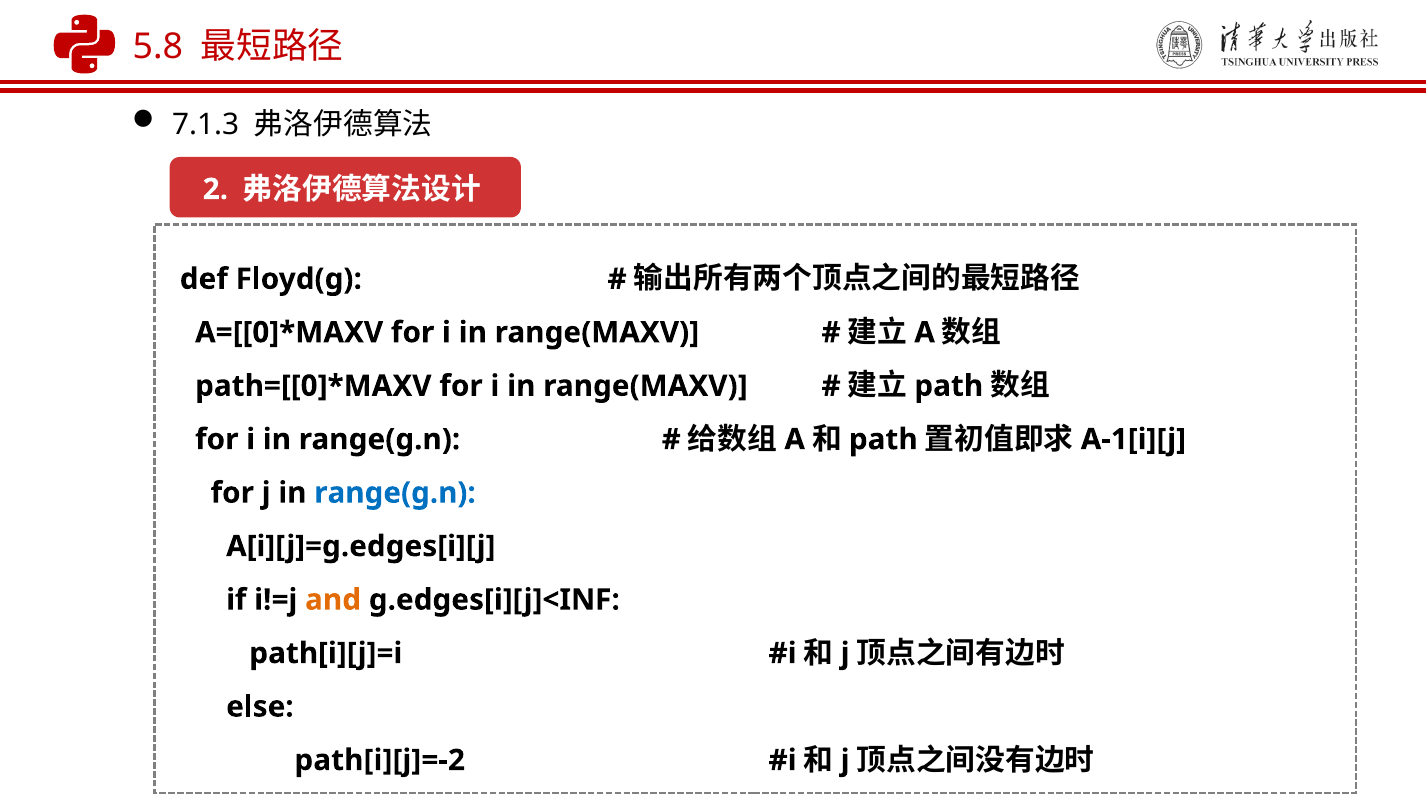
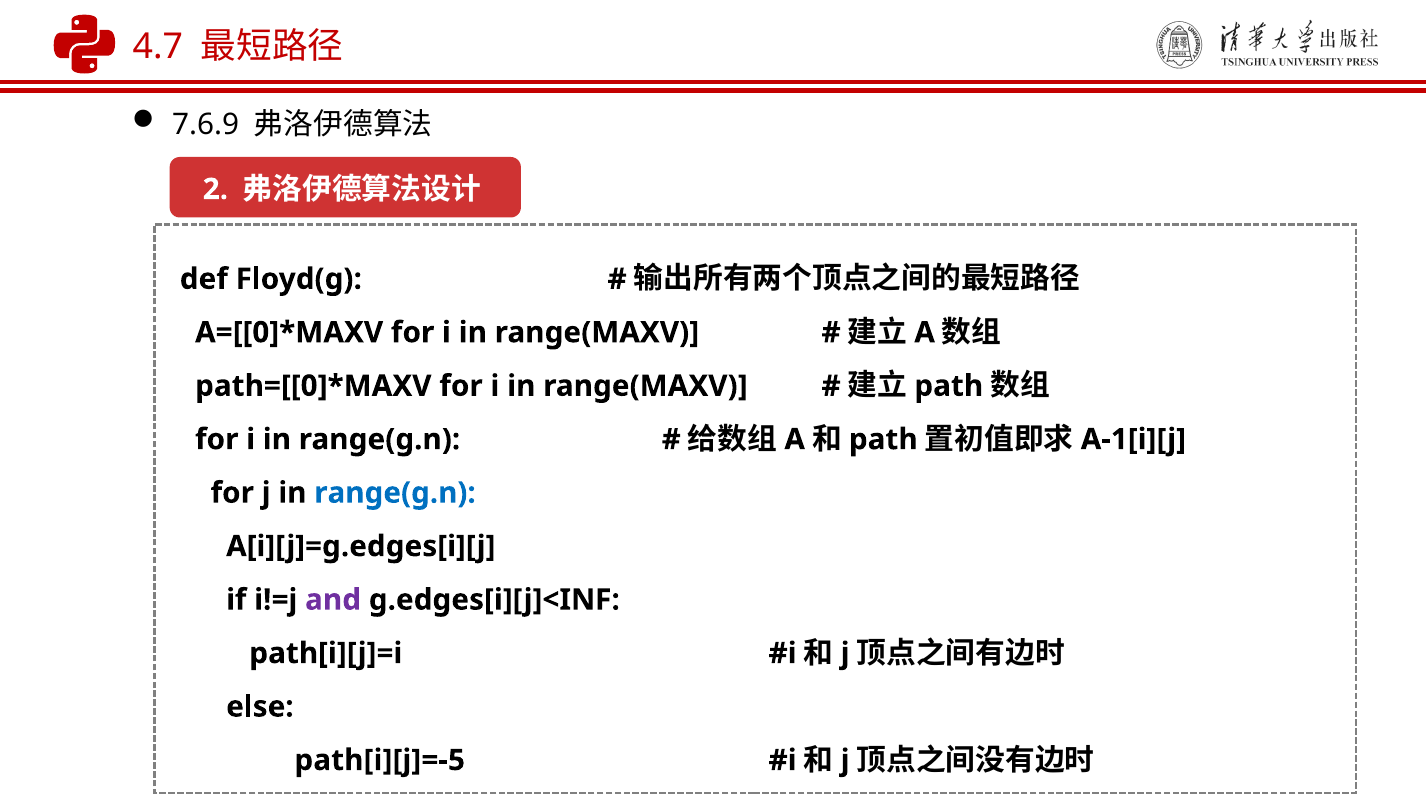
5.8: 5.8 -> 4.7
7.1.3: 7.1.3 -> 7.6.9
and colour: orange -> purple
path[i][j]=-2: path[i][j]=-2 -> path[i][j]=-5
